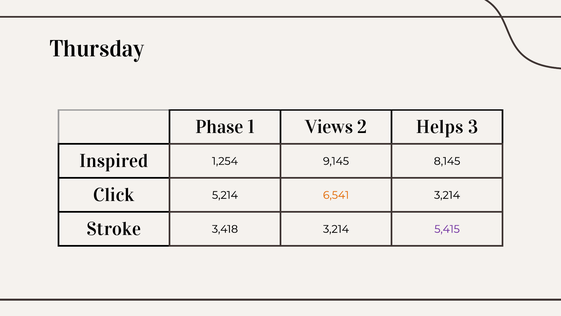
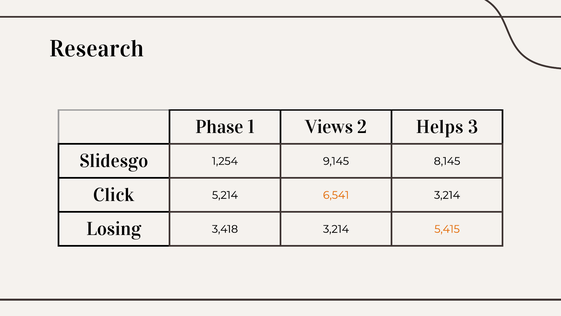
Thursday: Thursday -> Research
Inspired: Inspired -> Slidesgo
Stroke: Stroke -> Losing
5,415 colour: purple -> orange
